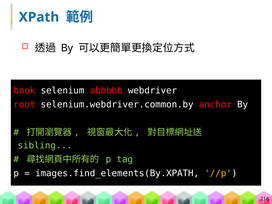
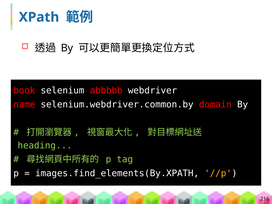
root: root -> name
anchor: anchor -> domain
sibling: sibling -> heading
